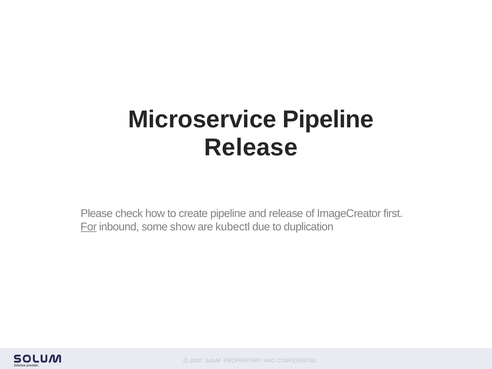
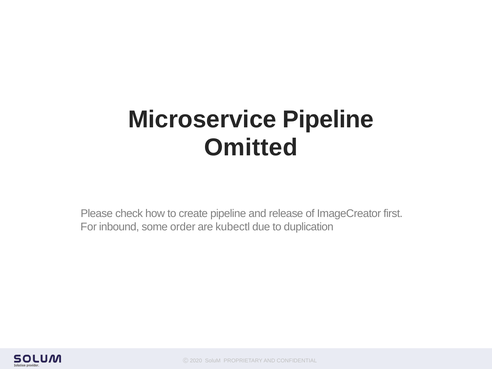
Release at (251, 147): Release -> Omitted
For underline: present -> none
show: show -> order
